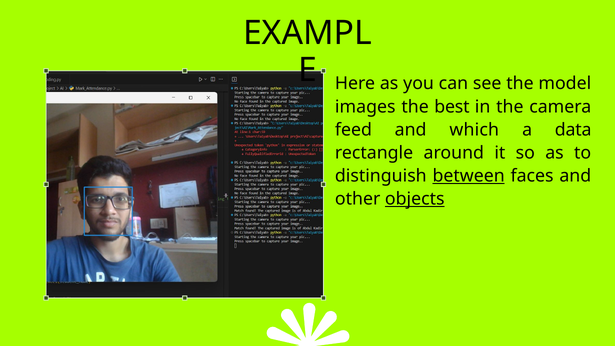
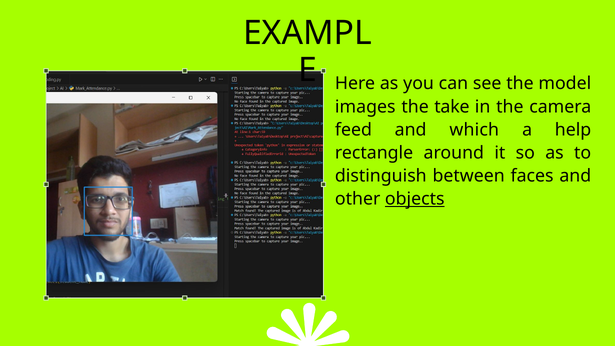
best: best -> take
data: data -> help
between underline: present -> none
